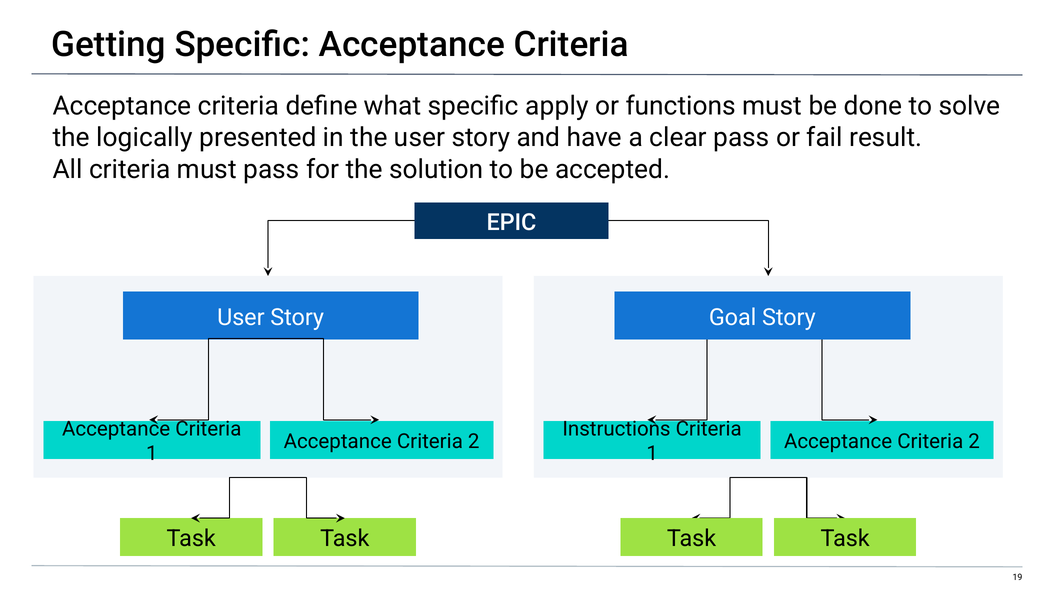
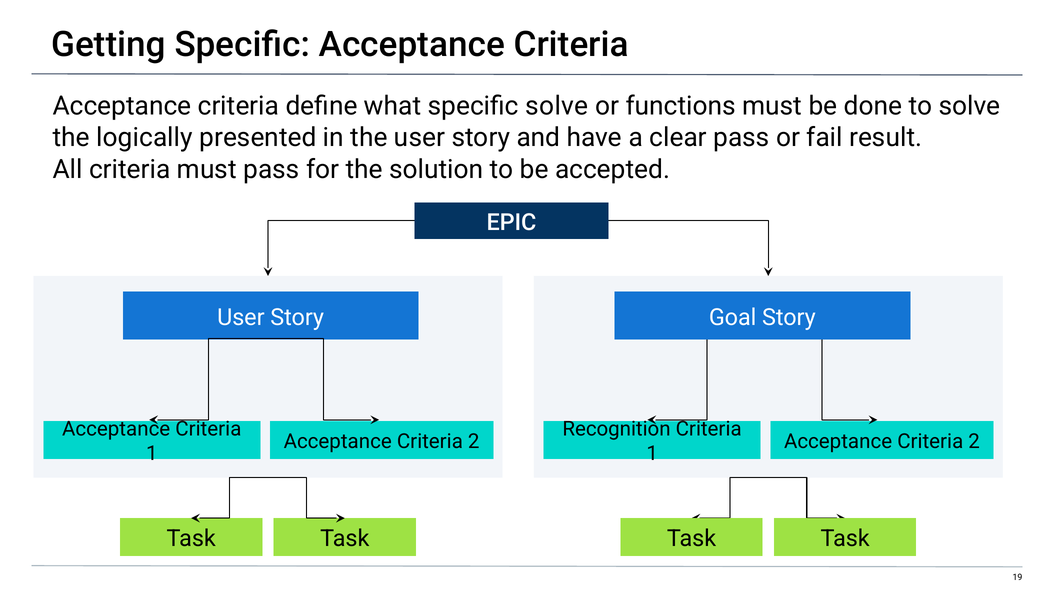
specific apply: apply -> solve
Instructions: Instructions -> Recognition
